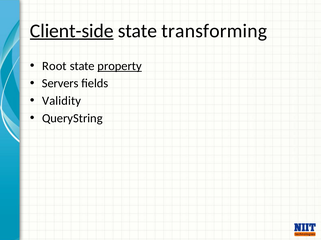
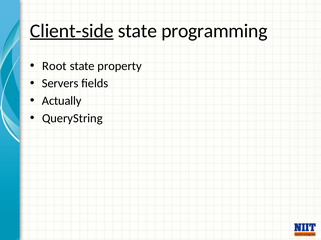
transforming: transforming -> programming
property underline: present -> none
Validity: Validity -> Actually
